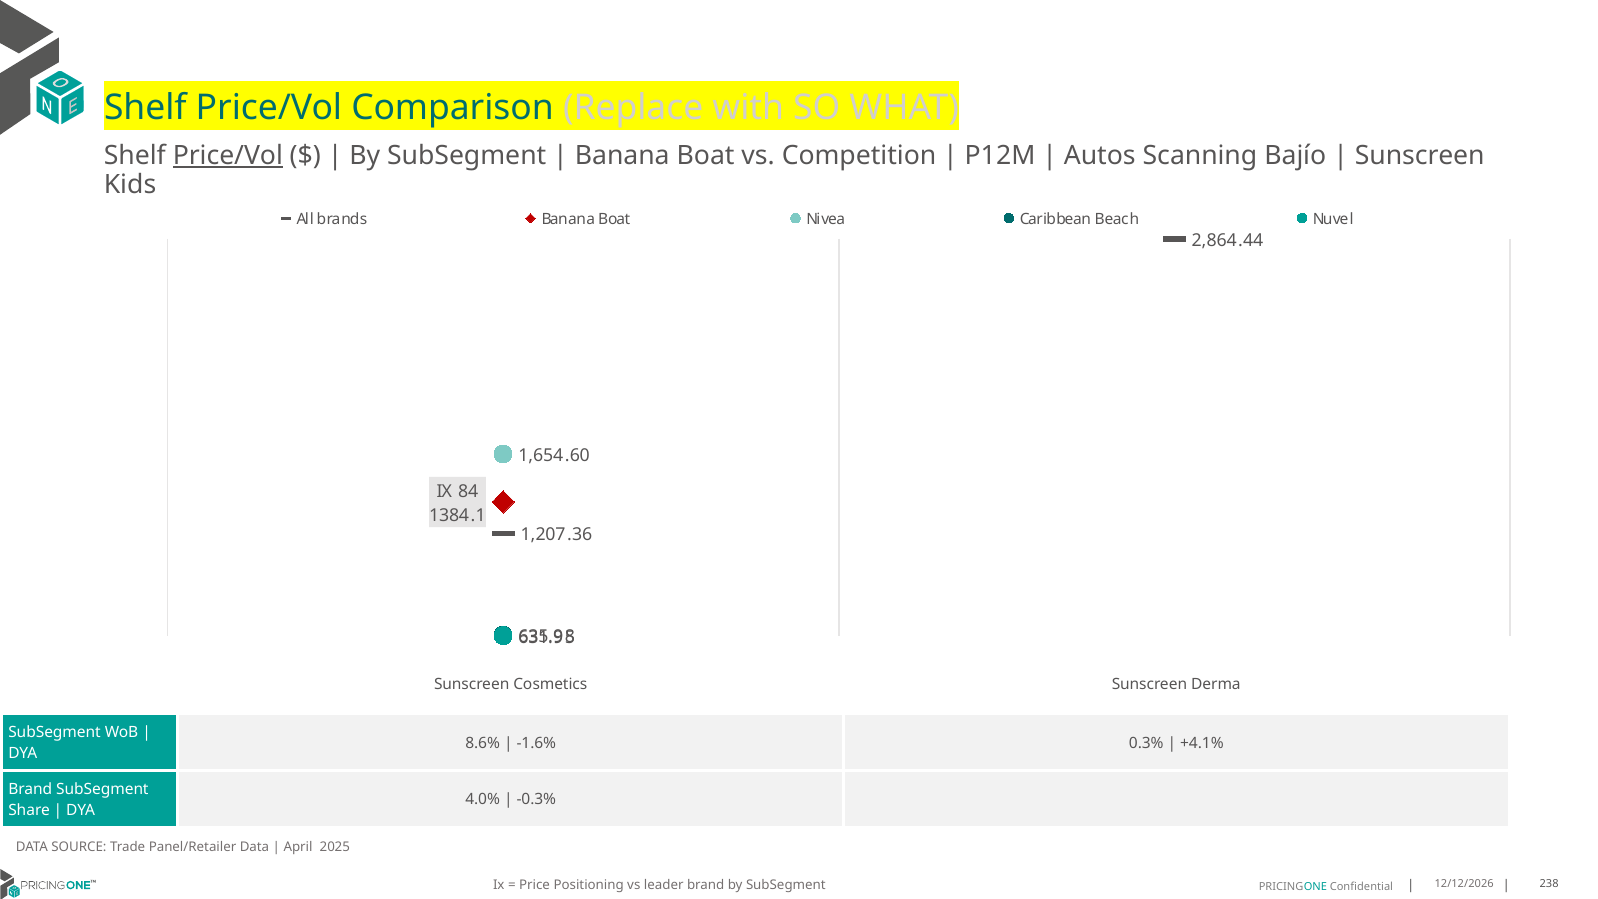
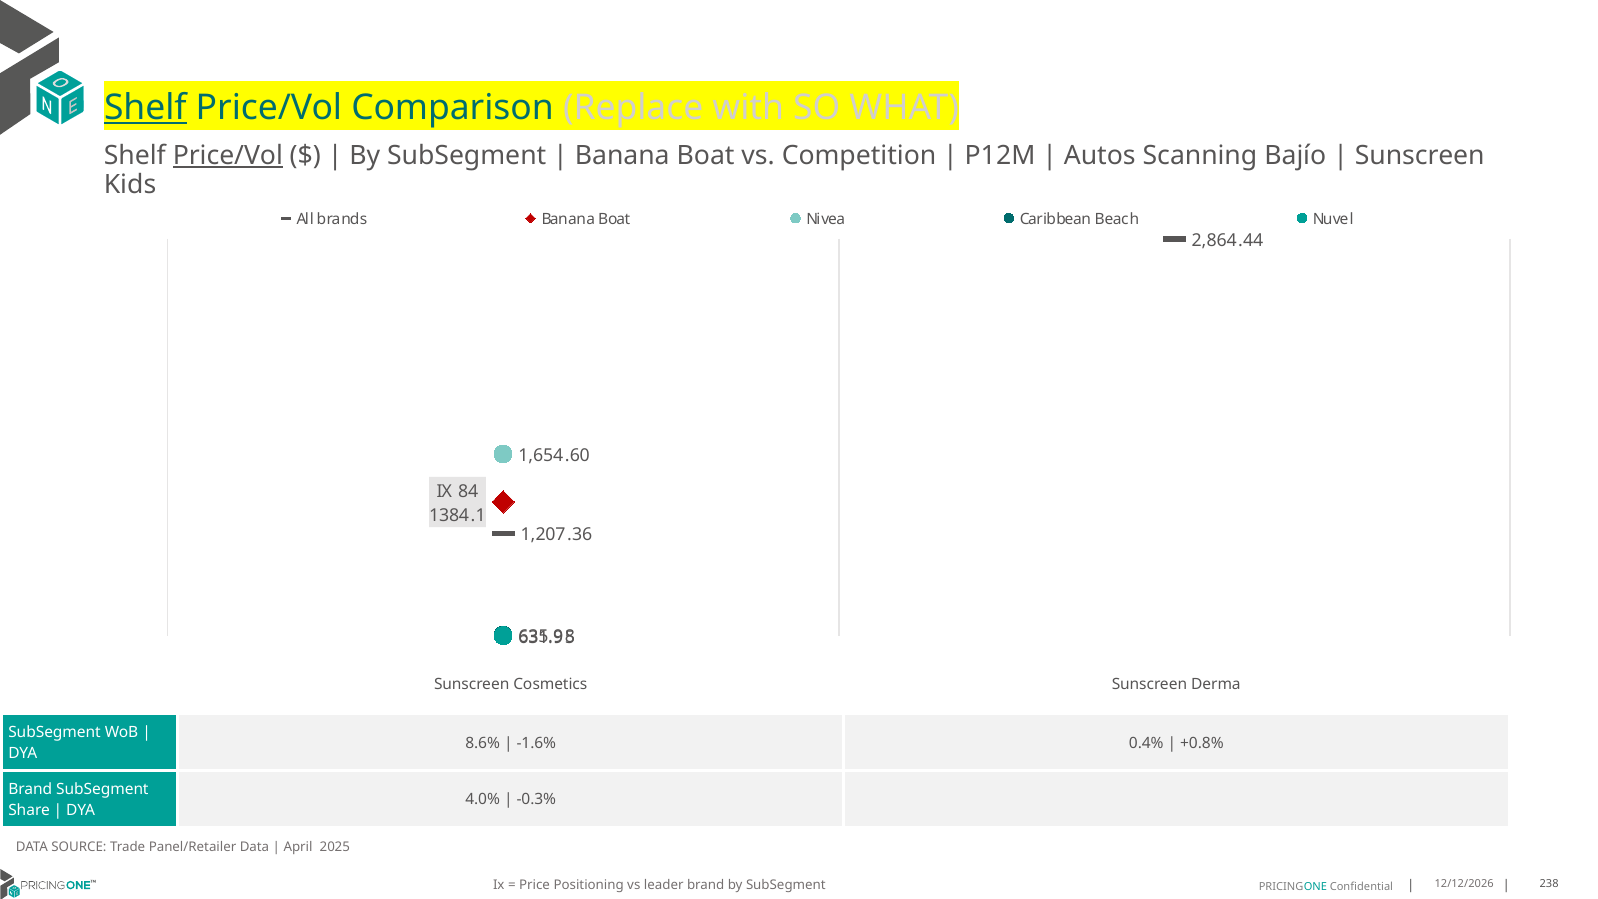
Shelf at (145, 107) underline: none -> present
0.3%: 0.3% -> 0.4%
+4.1%: +4.1% -> +0.8%
